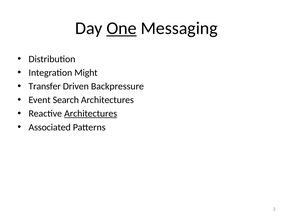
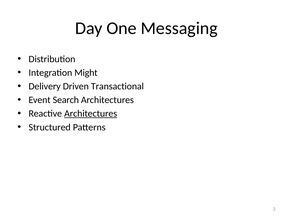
One underline: present -> none
Transfer: Transfer -> Delivery
Backpressure: Backpressure -> Transactional
Associated: Associated -> Structured
